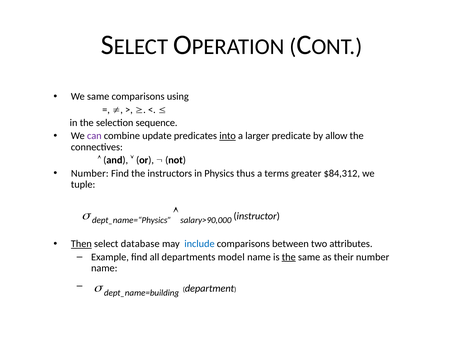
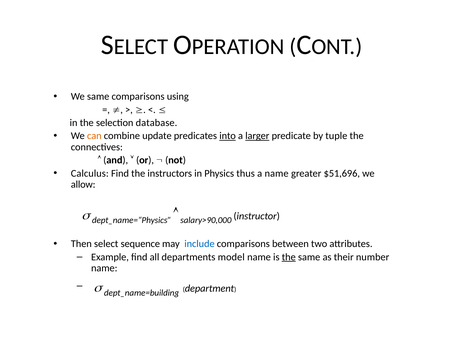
sequence: sequence -> database
can colour: purple -> orange
larger underline: none -> present
allow: allow -> tuple
Number at (90, 173): Number -> Calculus
a terms: terms -> name
$84,312: $84,312 -> $51,696
tuple: tuple -> allow
Then underline: present -> none
database: database -> sequence
